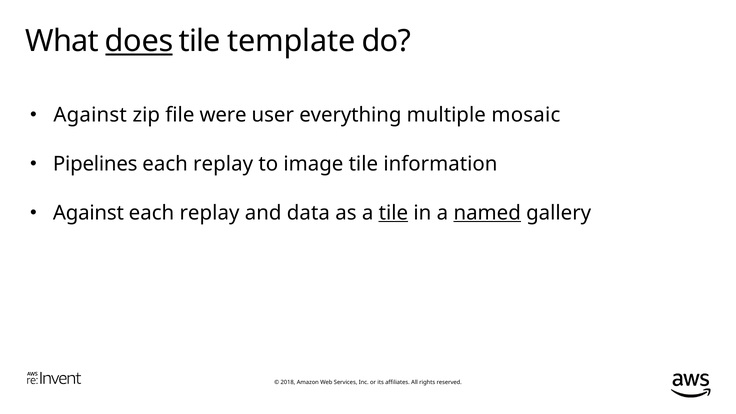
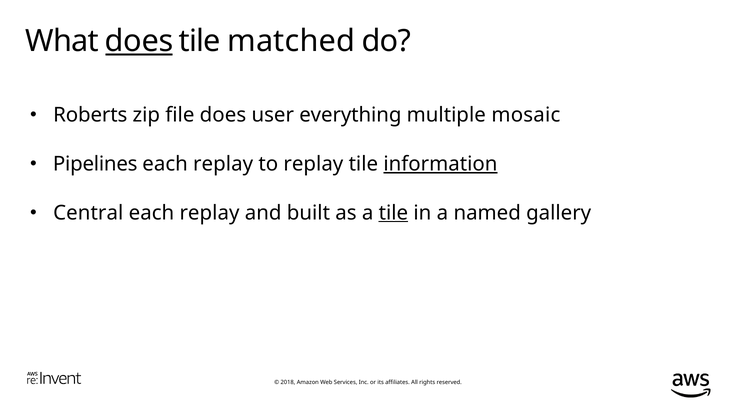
template: template -> matched
Against at (90, 115): Against -> Roberts
file were: were -> does
to image: image -> replay
information underline: none -> present
Against at (88, 213): Against -> Central
data: data -> built
named underline: present -> none
